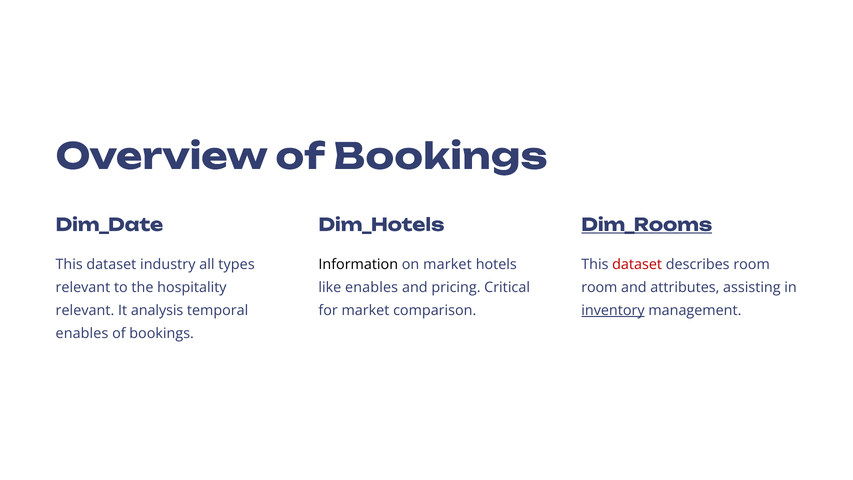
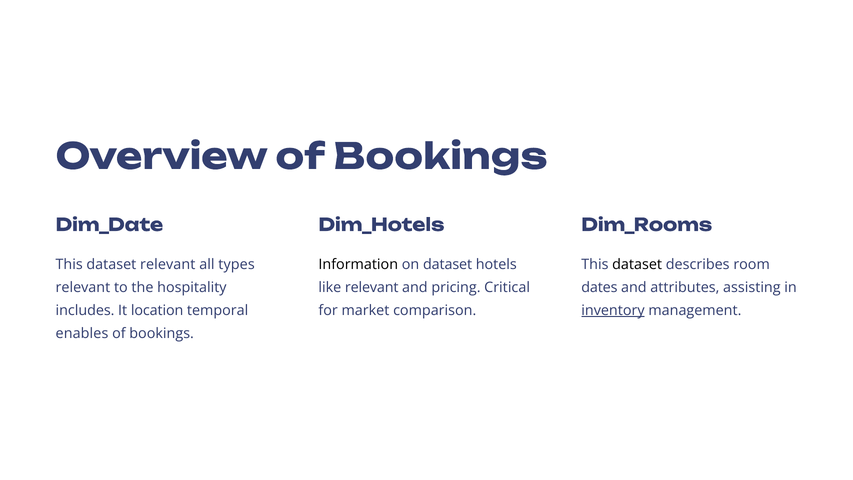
Dim_Rooms underline: present -> none
dataset industry: industry -> relevant
on market: market -> dataset
dataset at (637, 264) colour: red -> black
like enables: enables -> relevant
room at (599, 287): room -> dates
relevant at (85, 310): relevant -> includes
analysis: analysis -> location
